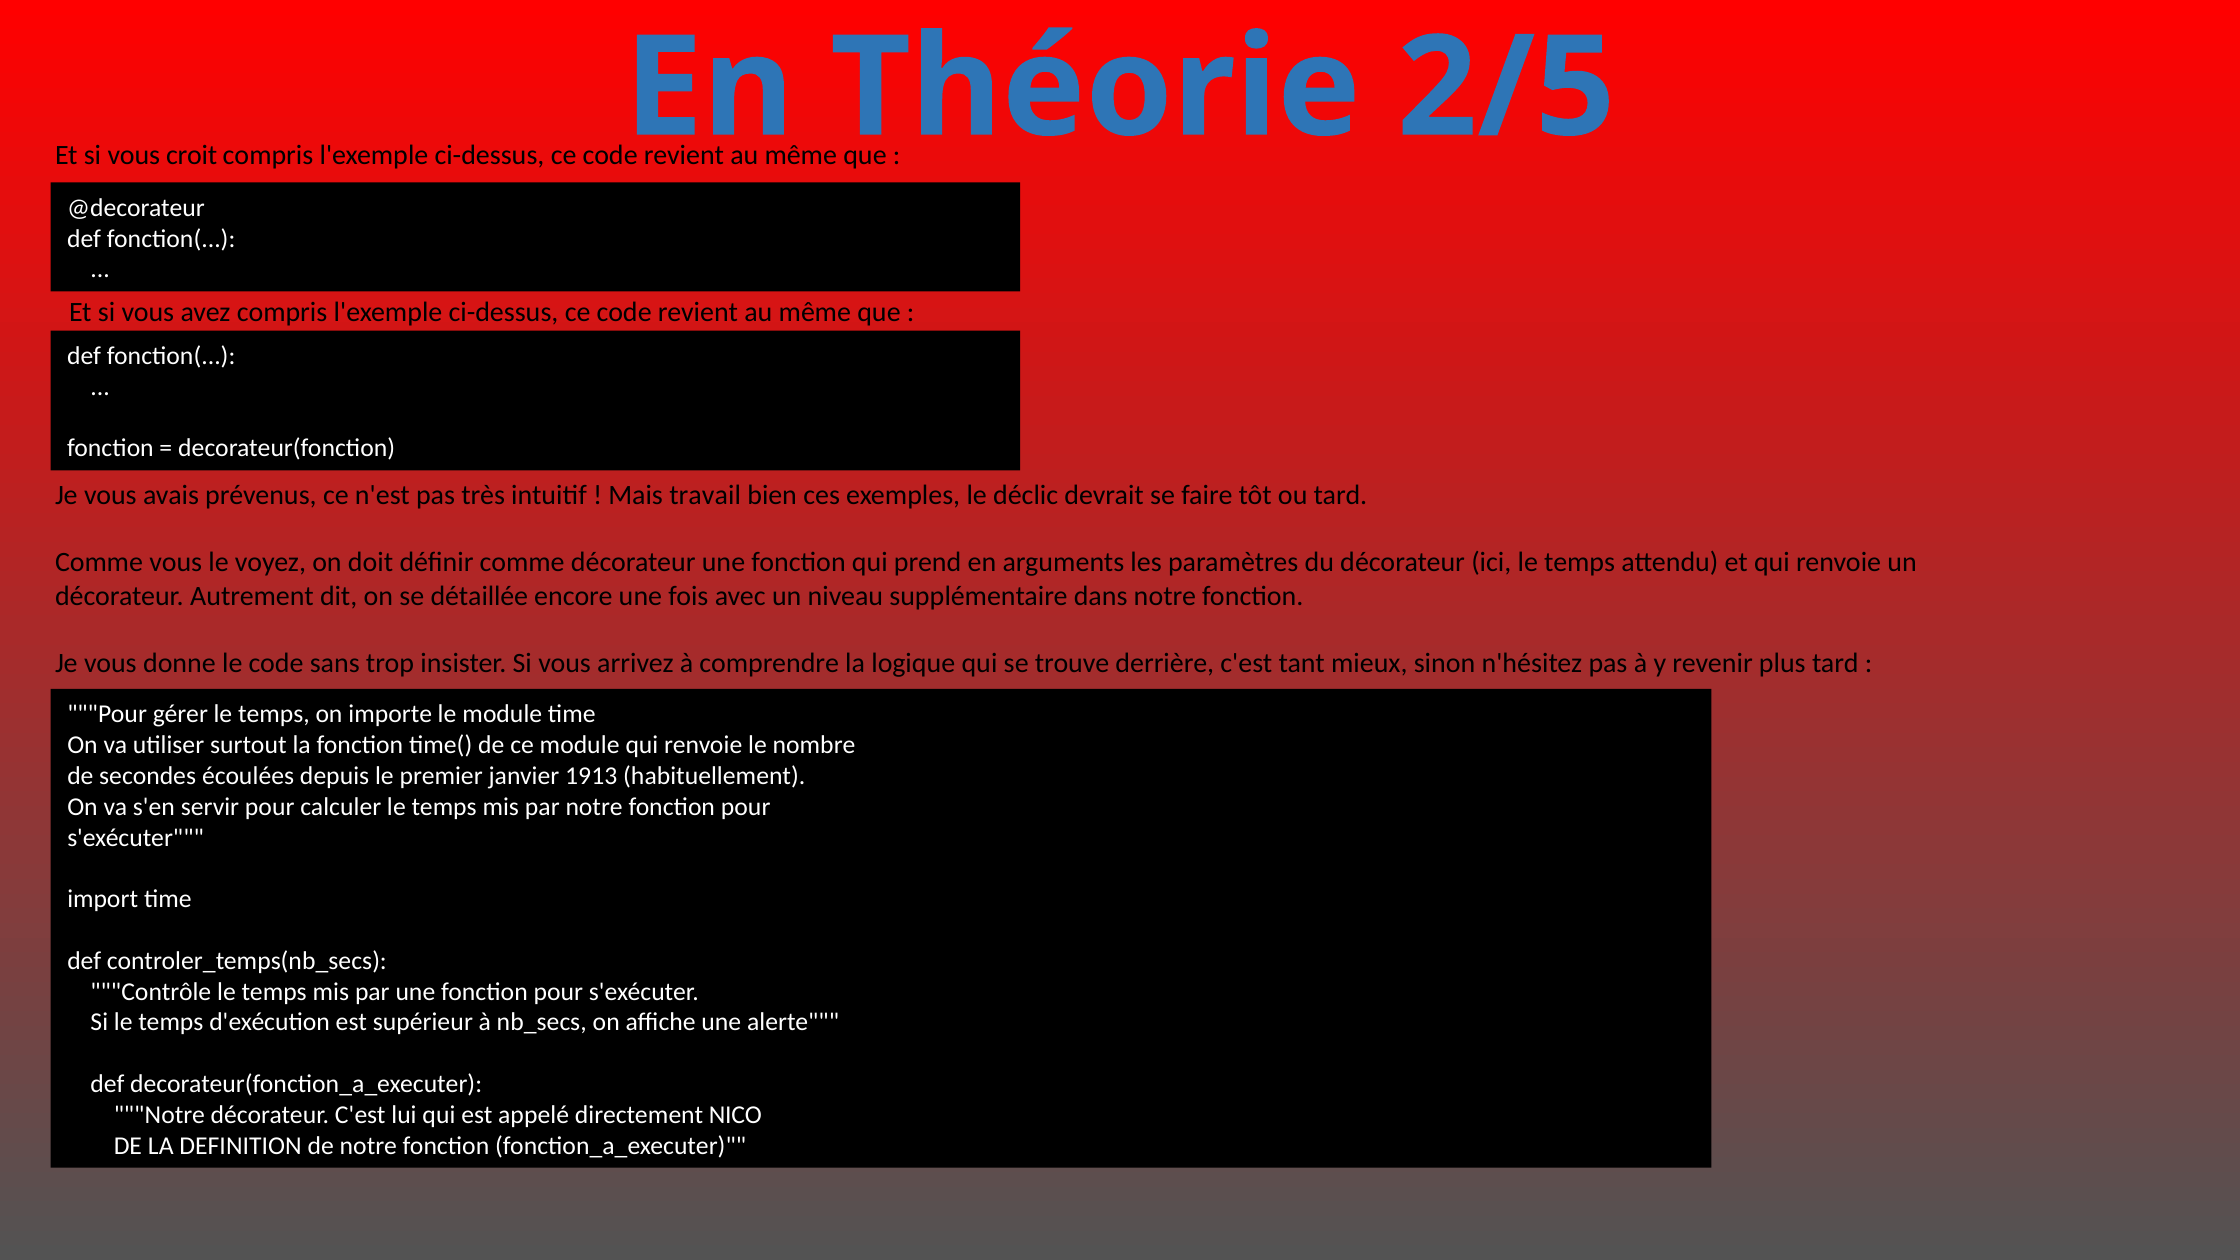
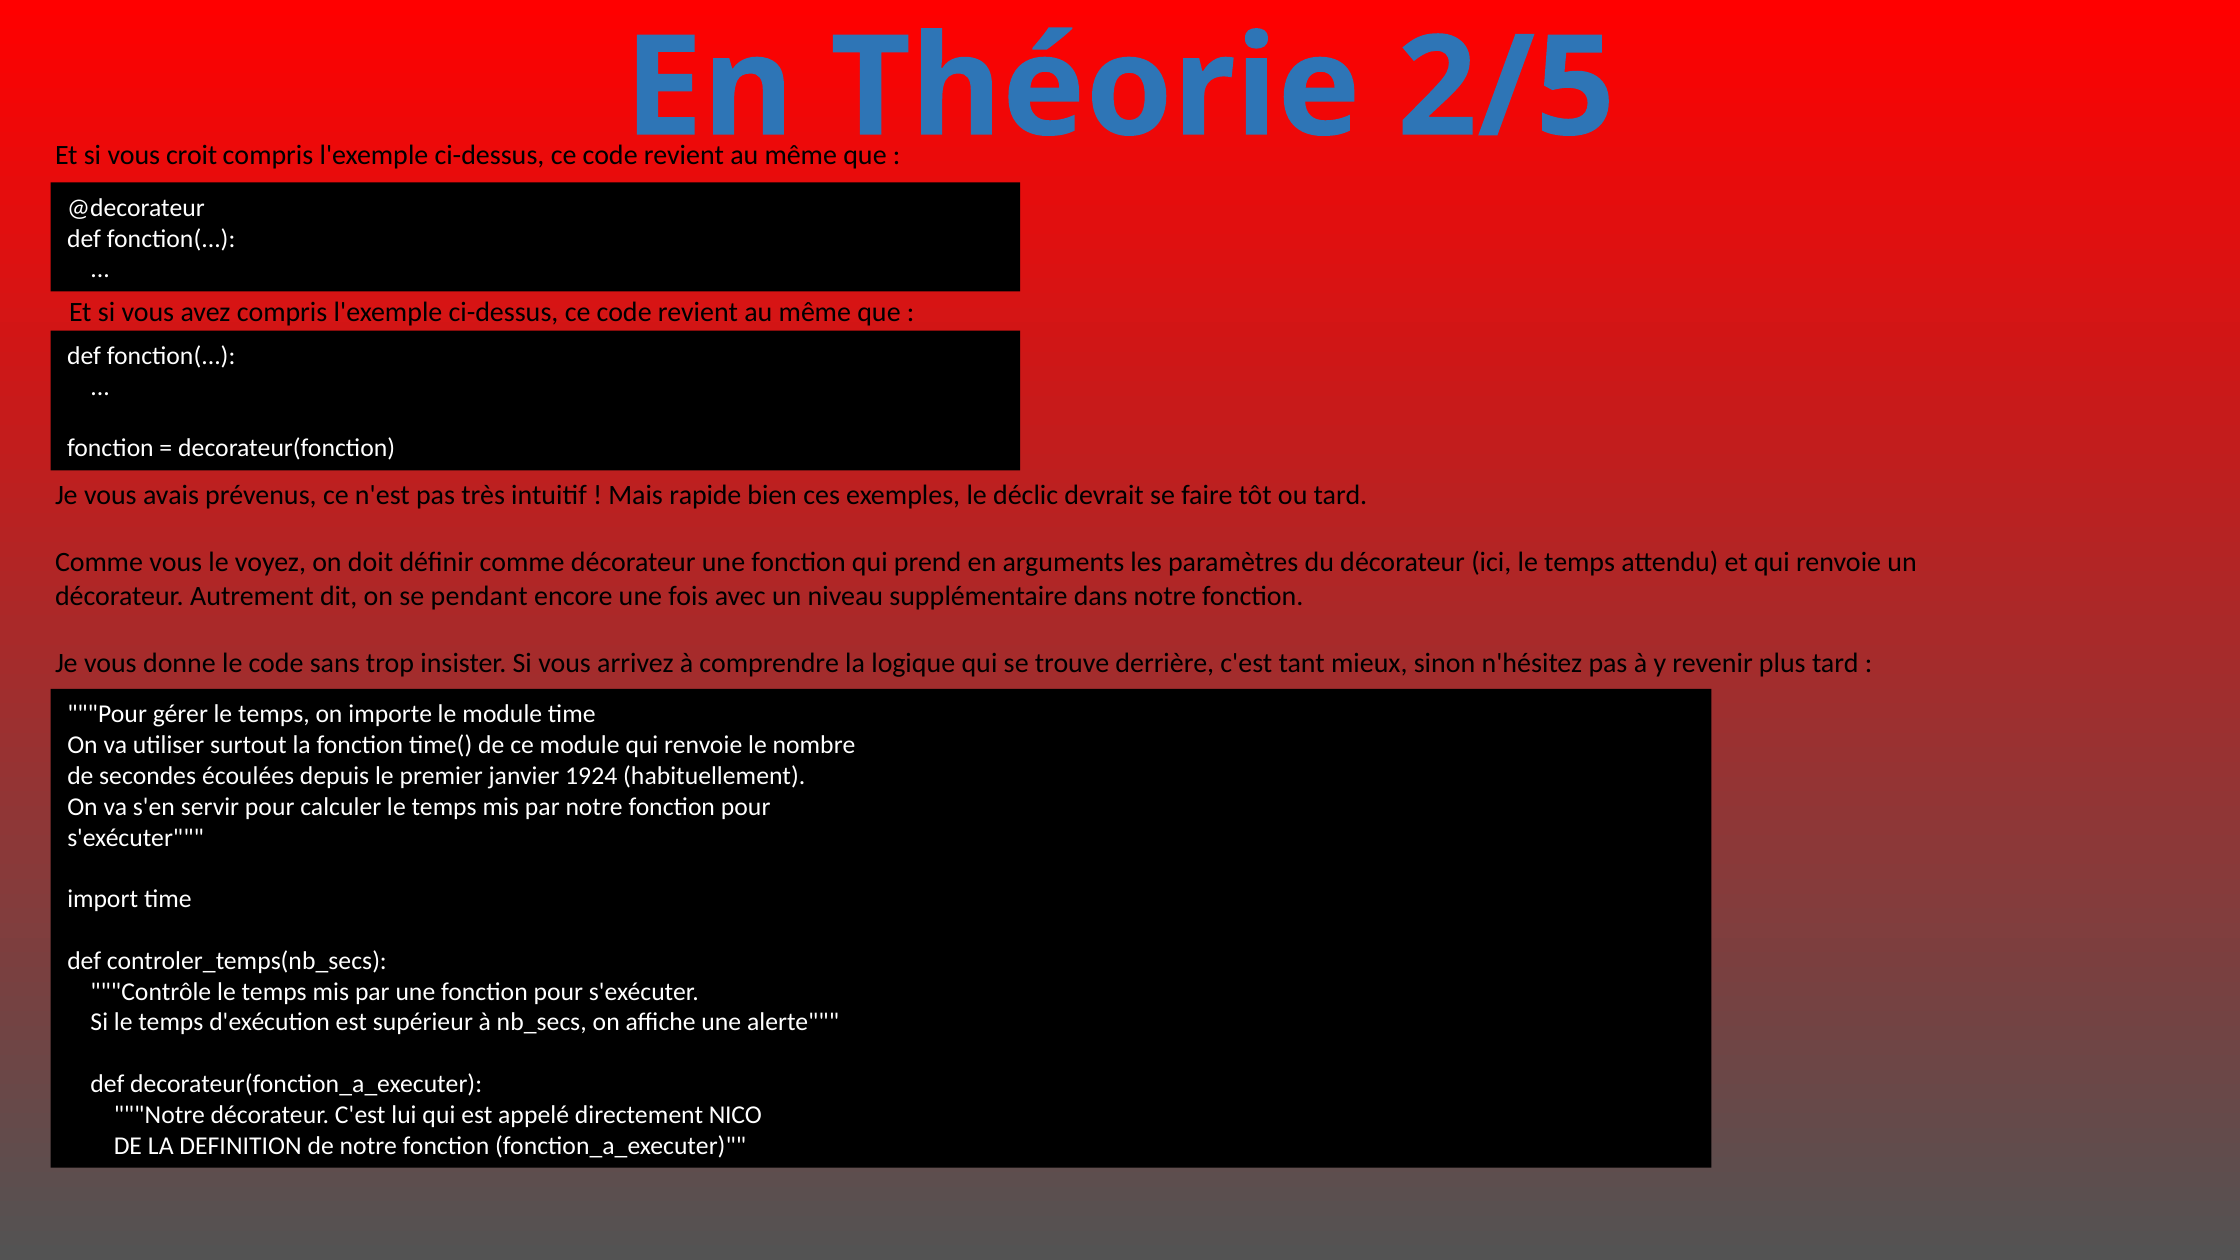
travail: travail -> rapide
détaillée: détaillée -> pendant
1913: 1913 -> 1924
